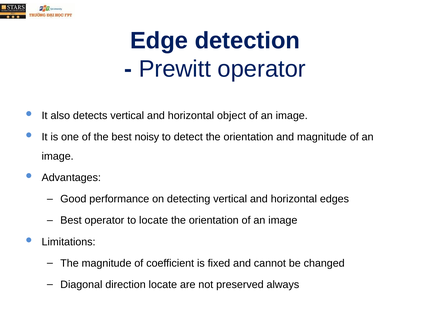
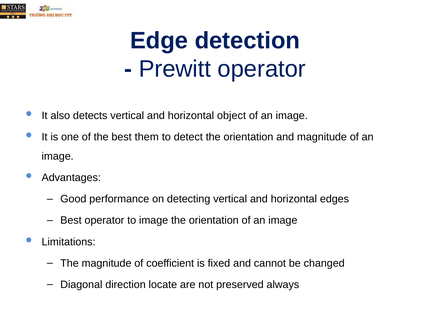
noisy: noisy -> them
to locate: locate -> image
